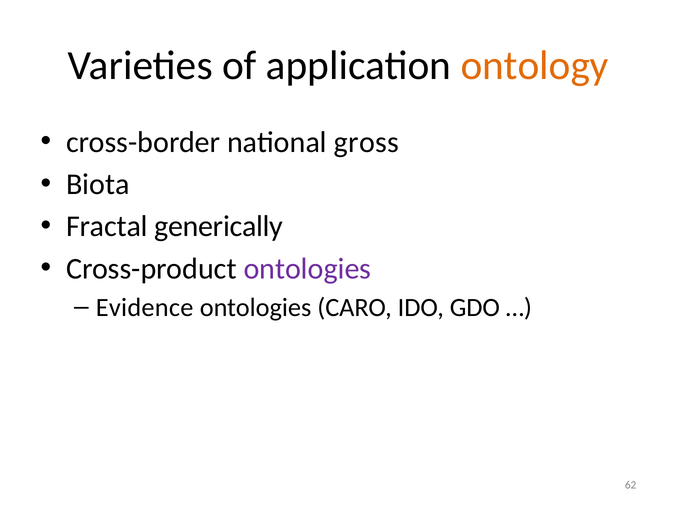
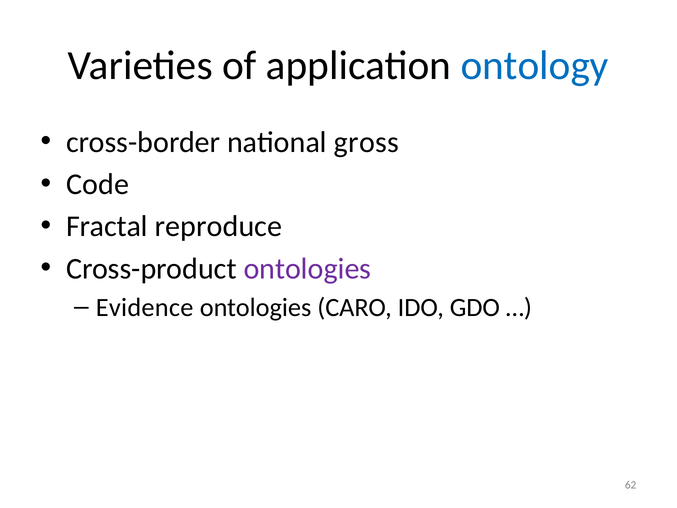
ontology colour: orange -> blue
Biota: Biota -> Code
generically: generically -> reproduce
